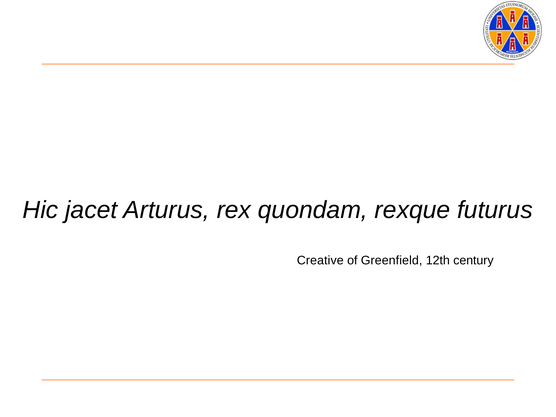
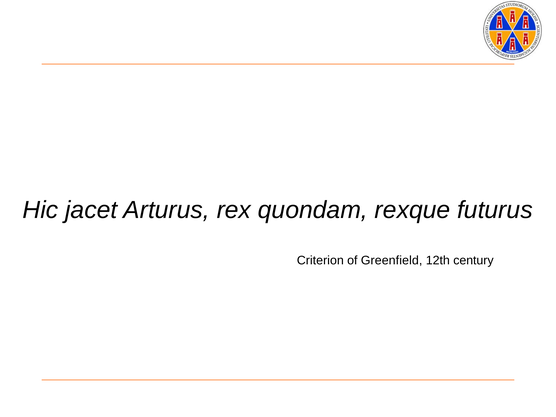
Creative: Creative -> Criterion
